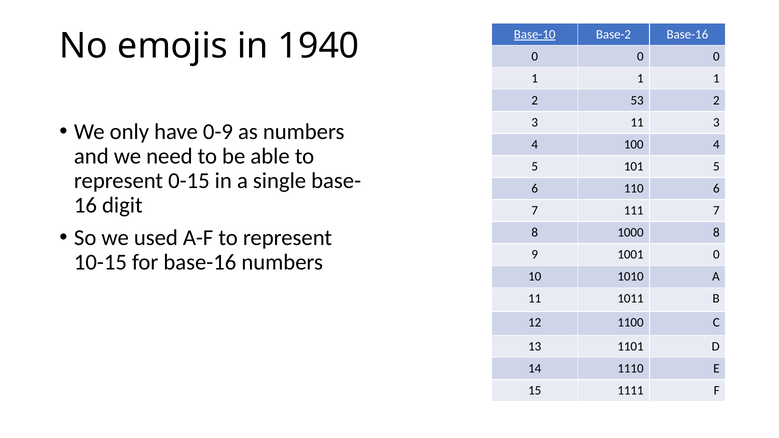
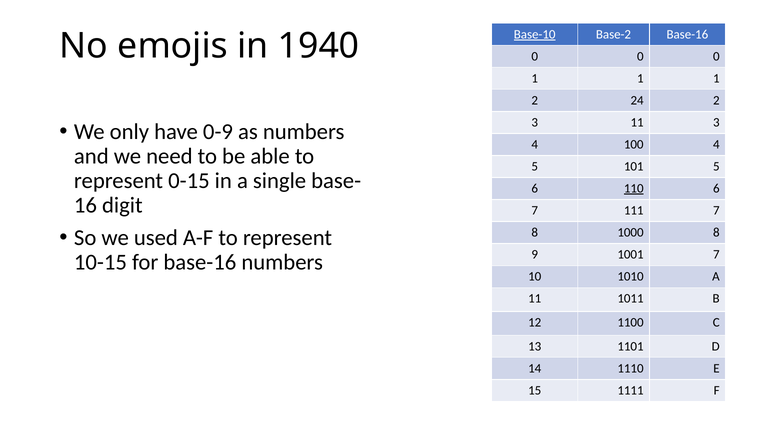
53: 53 -> 24
110 underline: none -> present
1001 0: 0 -> 7
